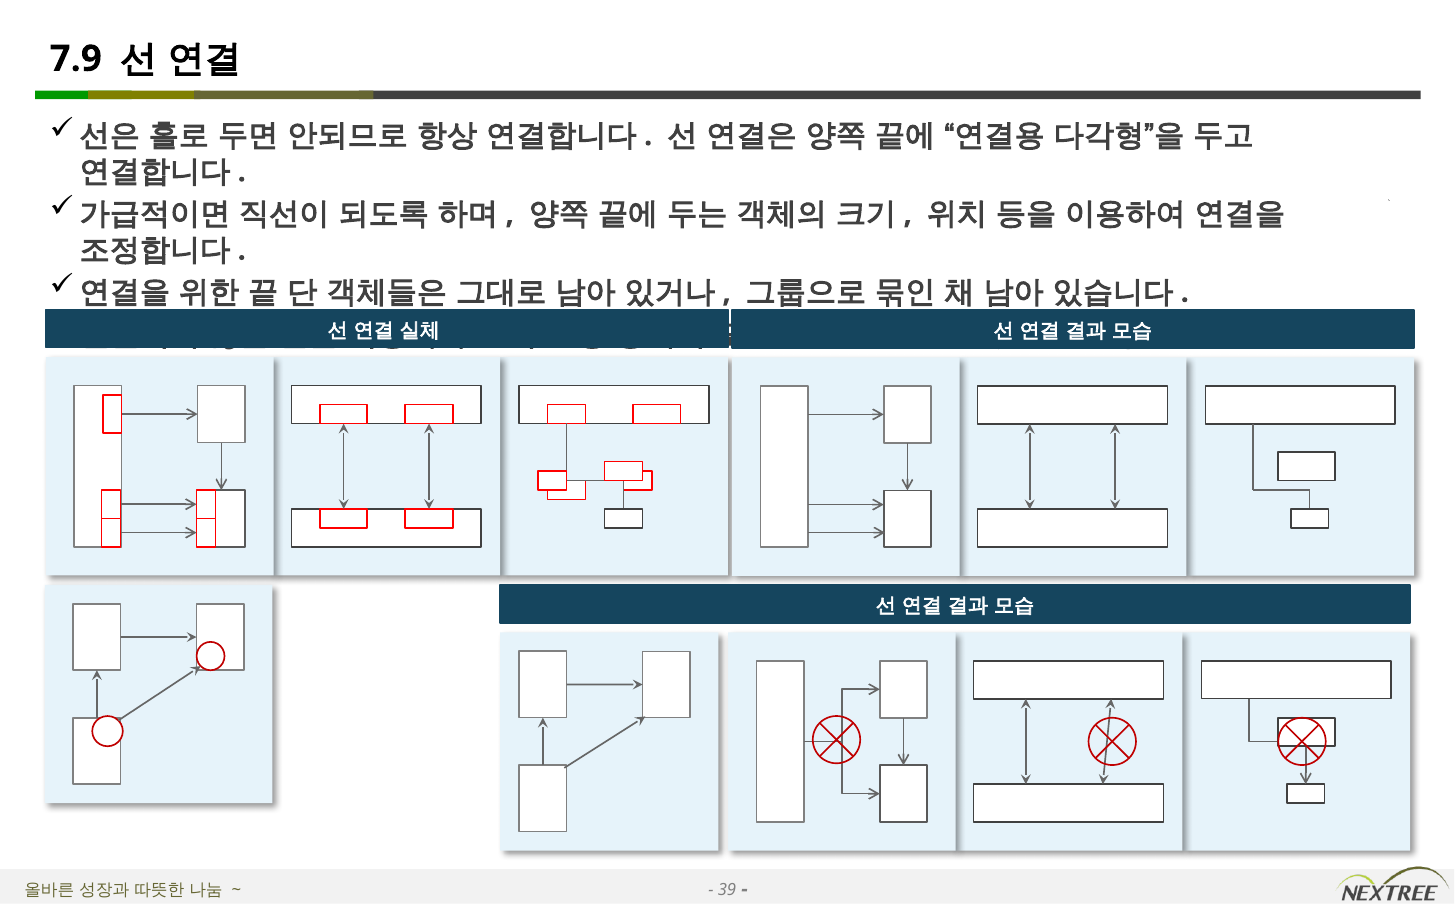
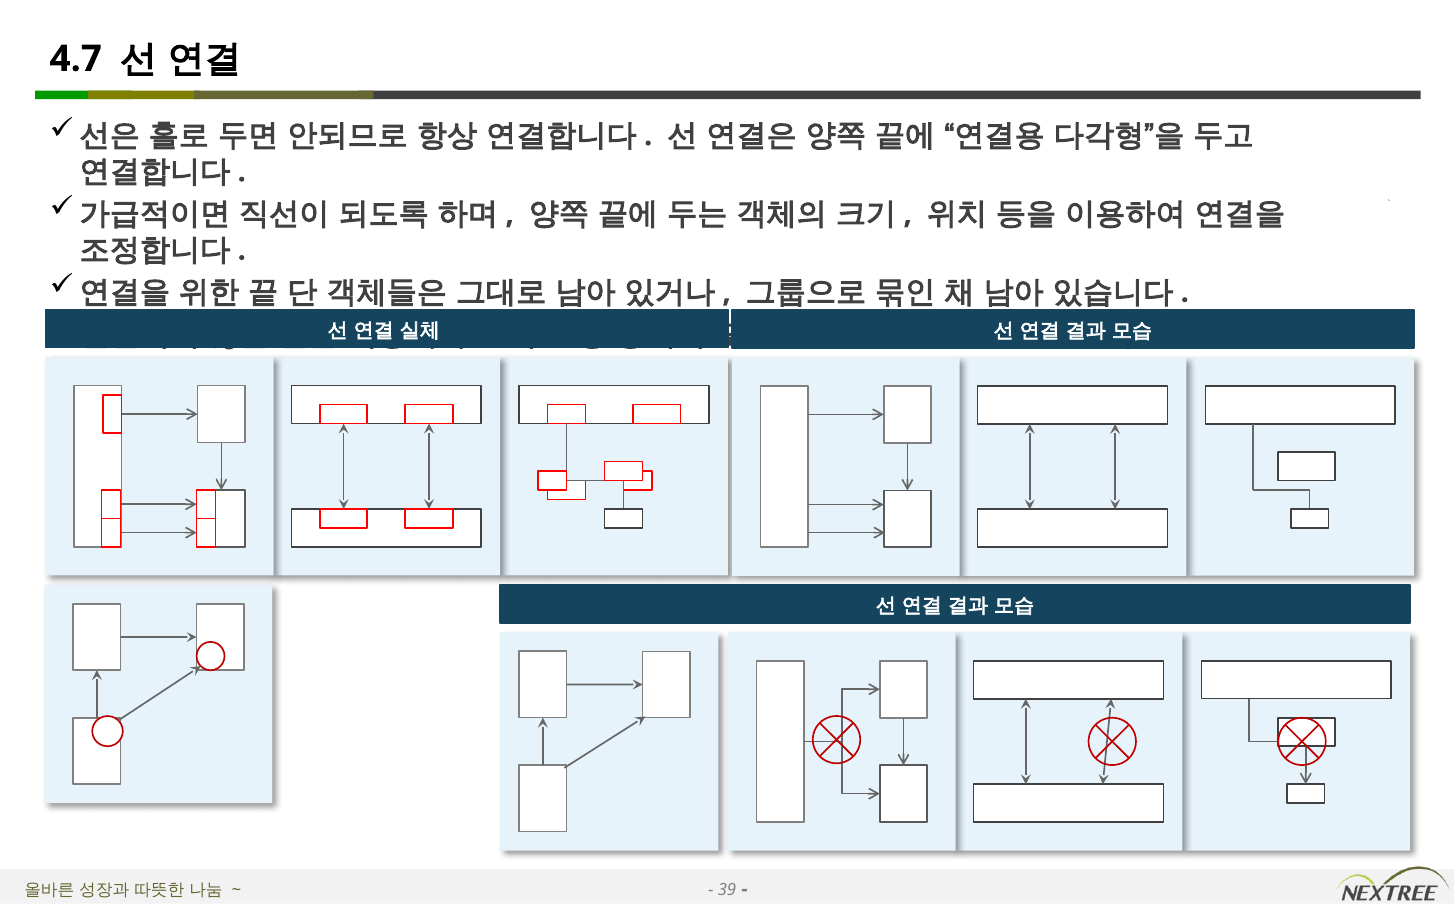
7.9: 7.9 -> 4.7
